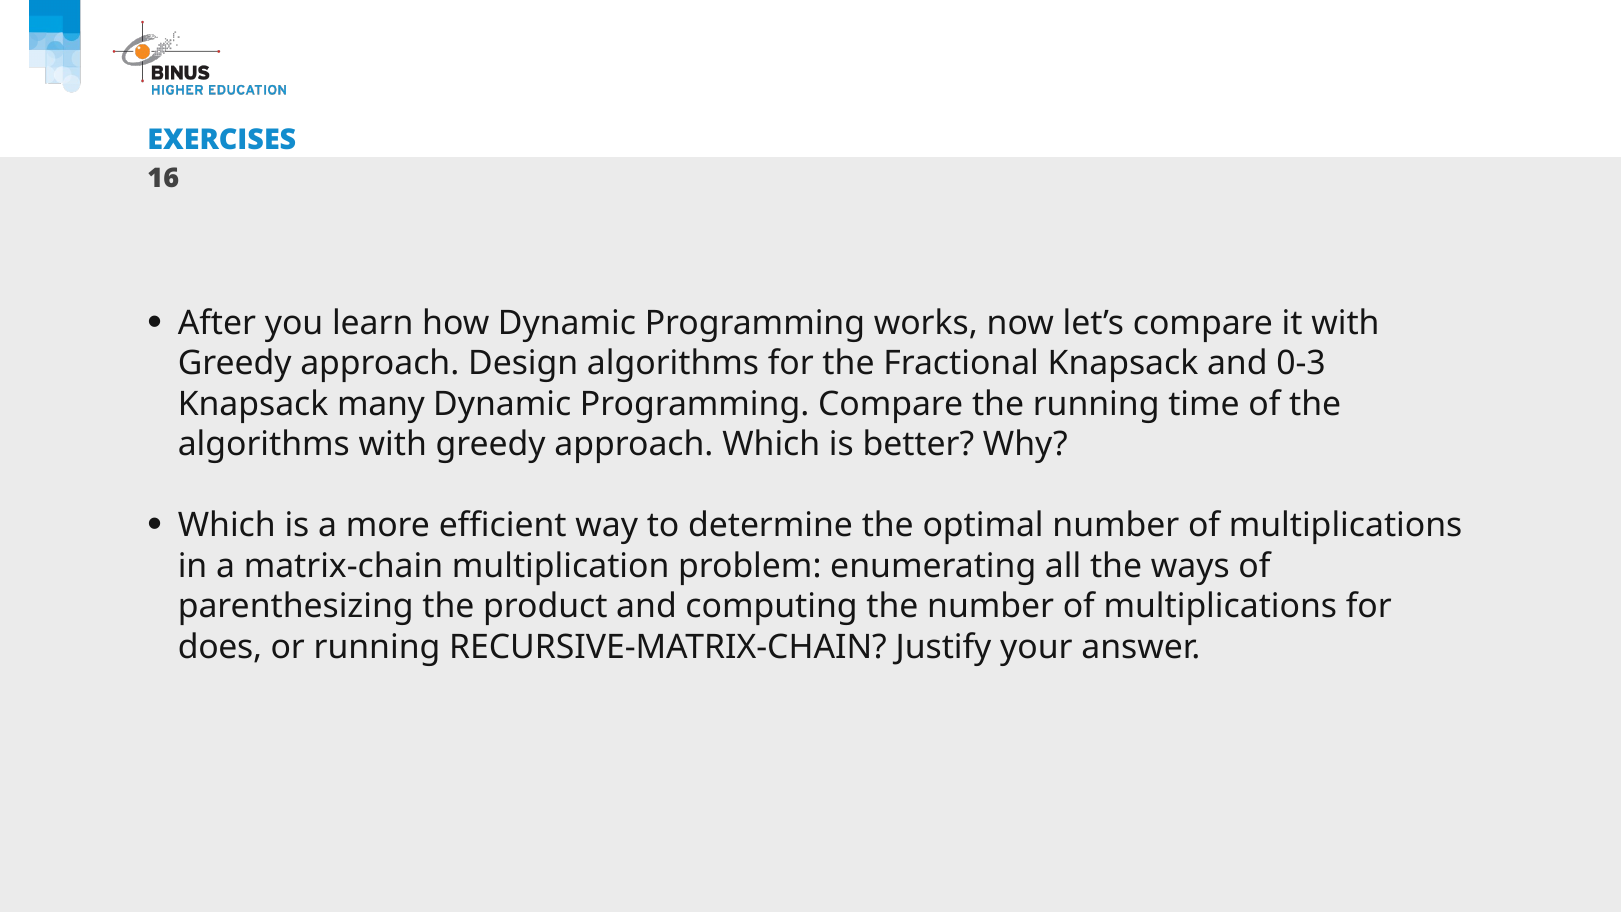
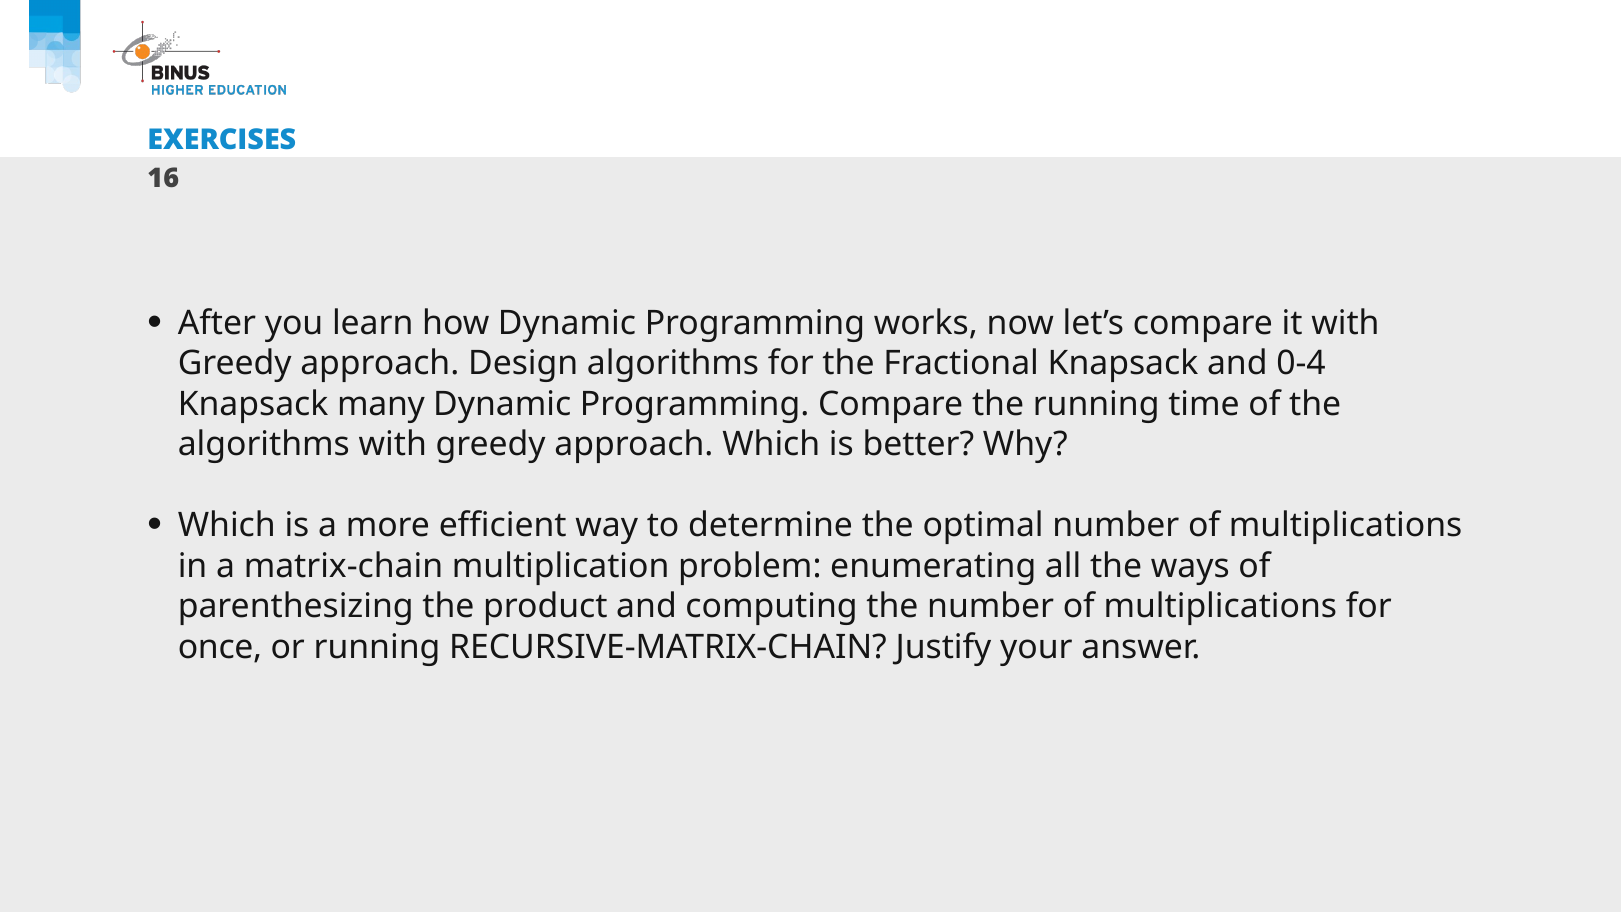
0-3: 0-3 -> 0-4
does: does -> once
